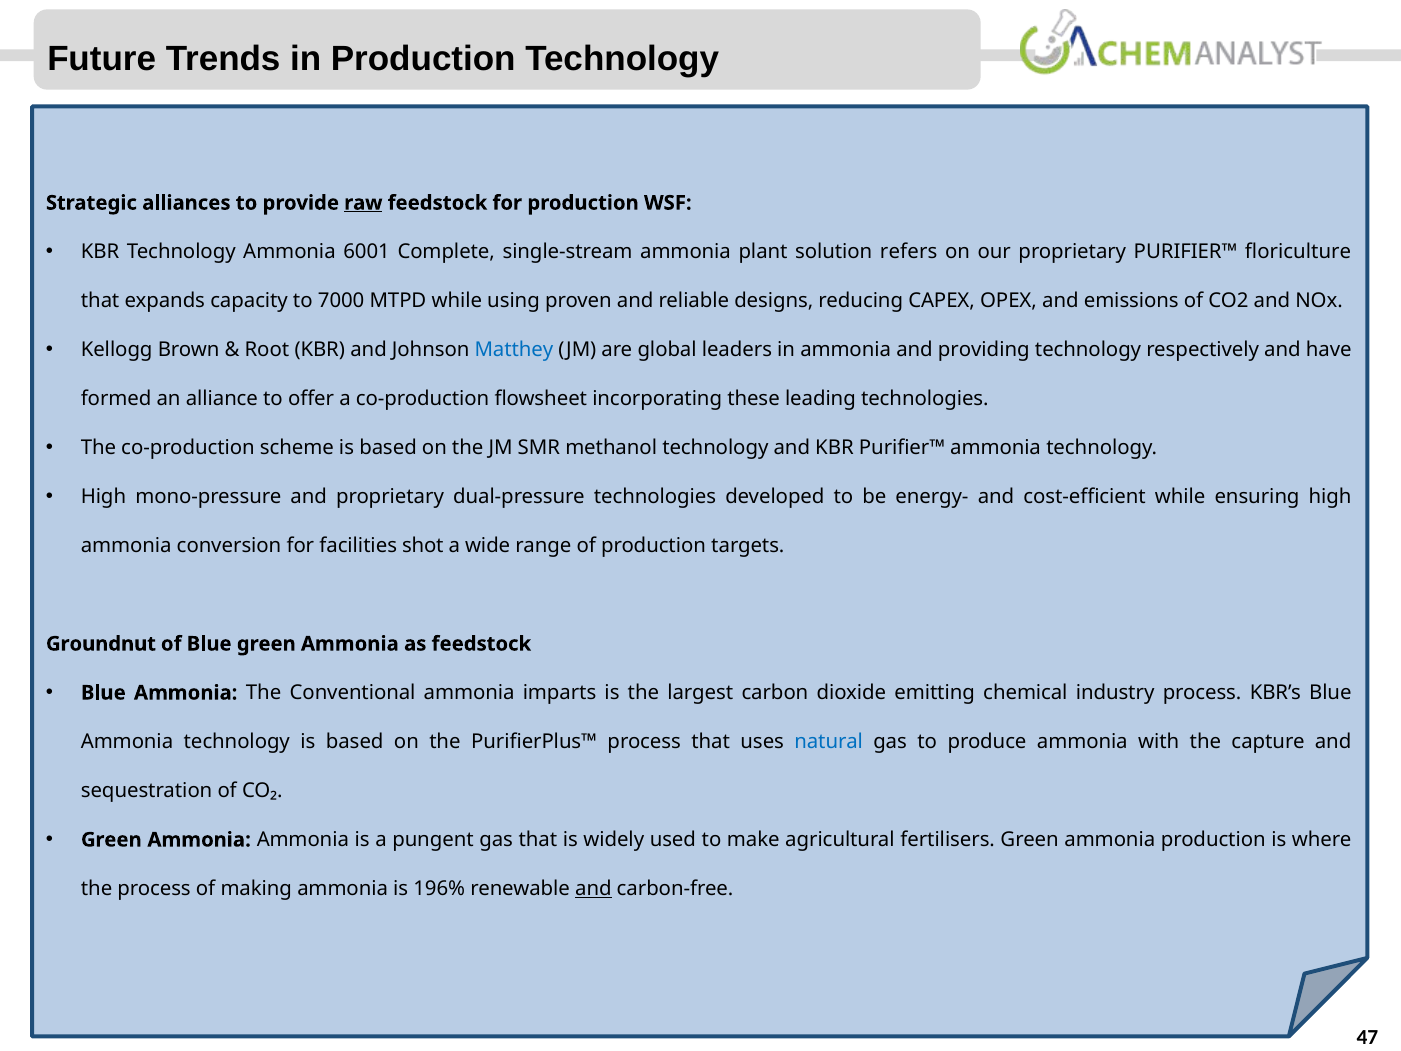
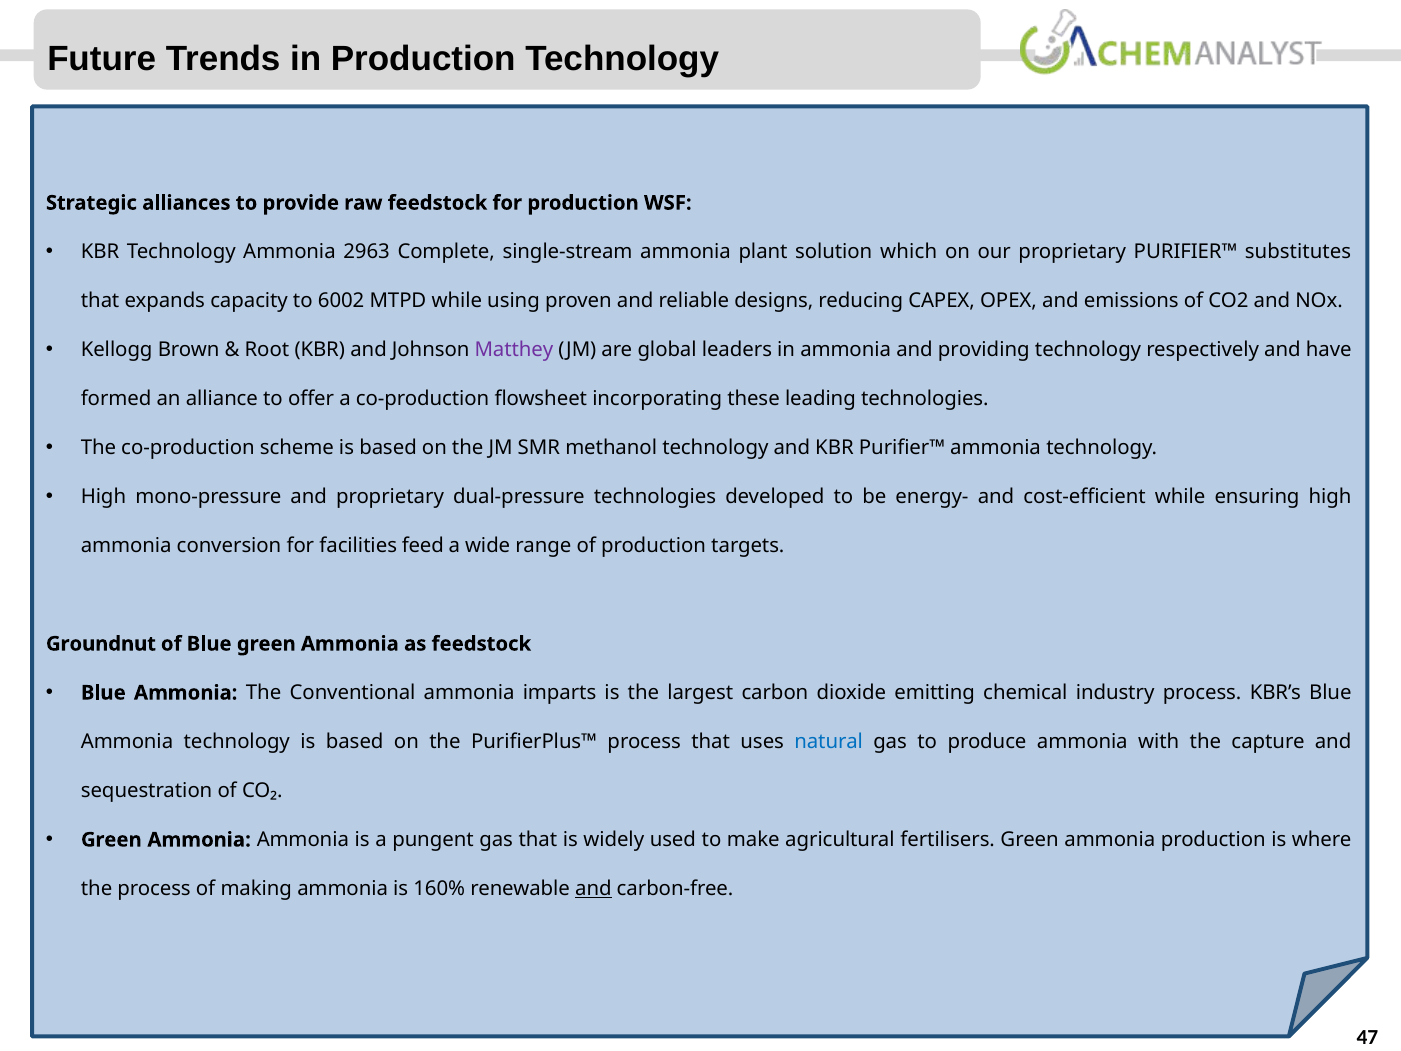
raw underline: present -> none
6001: 6001 -> 2963
refers: refers -> which
floriculture: floriculture -> substitutes
7000: 7000 -> 6002
Matthey colour: blue -> purple
shot: shot -> feed
196%: 196% -> 160%
